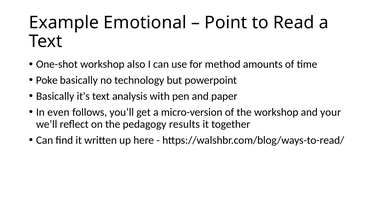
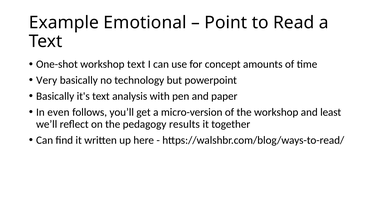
workshop also: also -> text
method: method -> concept
Poke: Poke -> Very
your: your -> least
